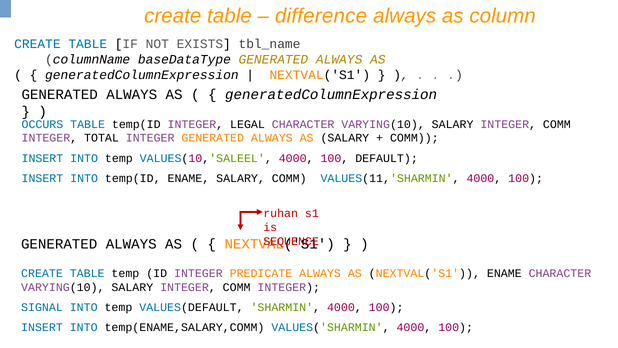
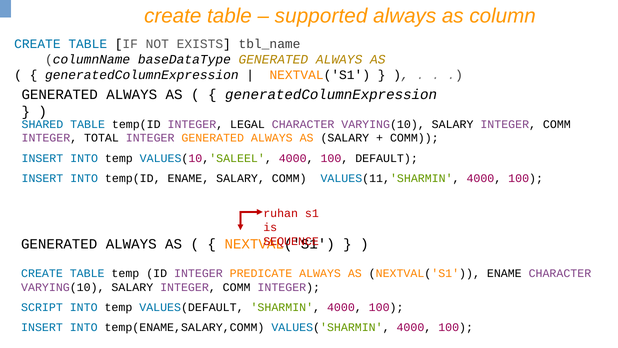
difference: difference -> supported
OCCURS: OCCURS -> SHARED
SIGNAL: SIGNAL -> SCRIPT
